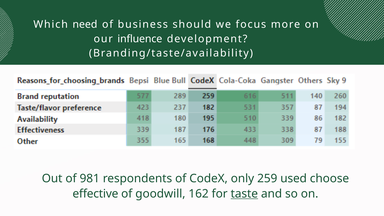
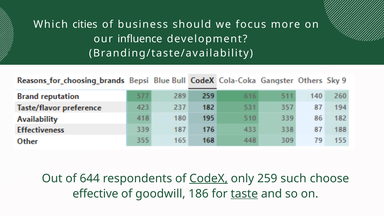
need: need -> cities
981: 981 -> 644
CodeX underline: none -> present
used: used -> such
162: 162 -> 186
